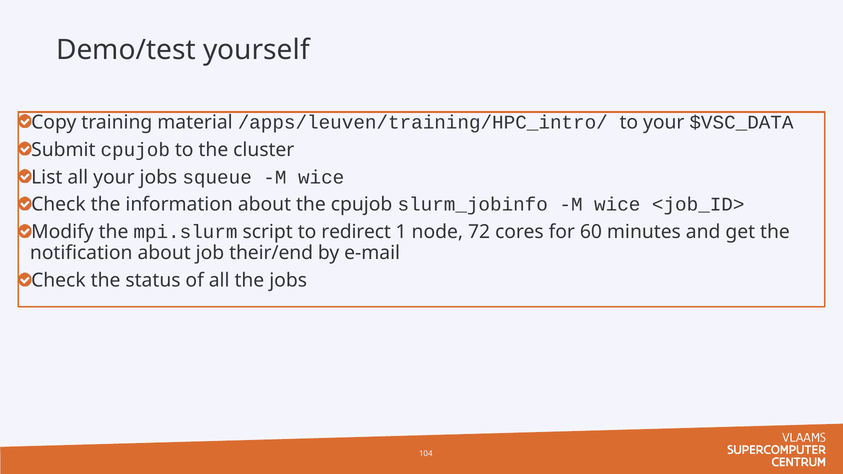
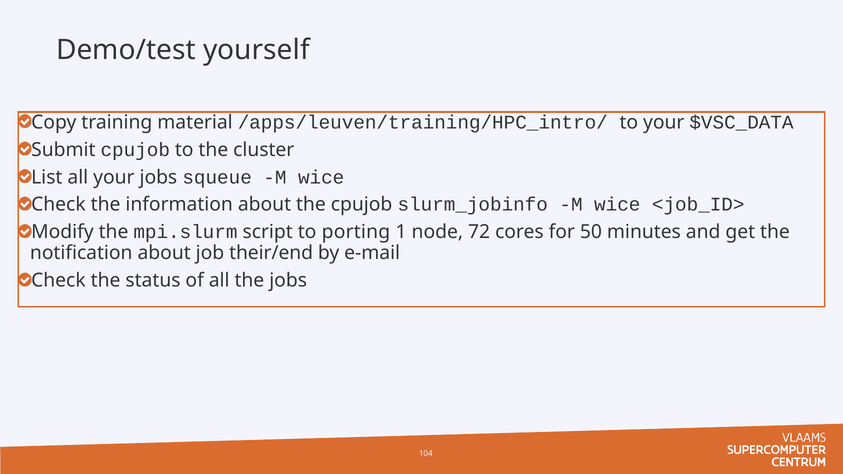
redirect: redirect -> porting
60: 60 -> 50
